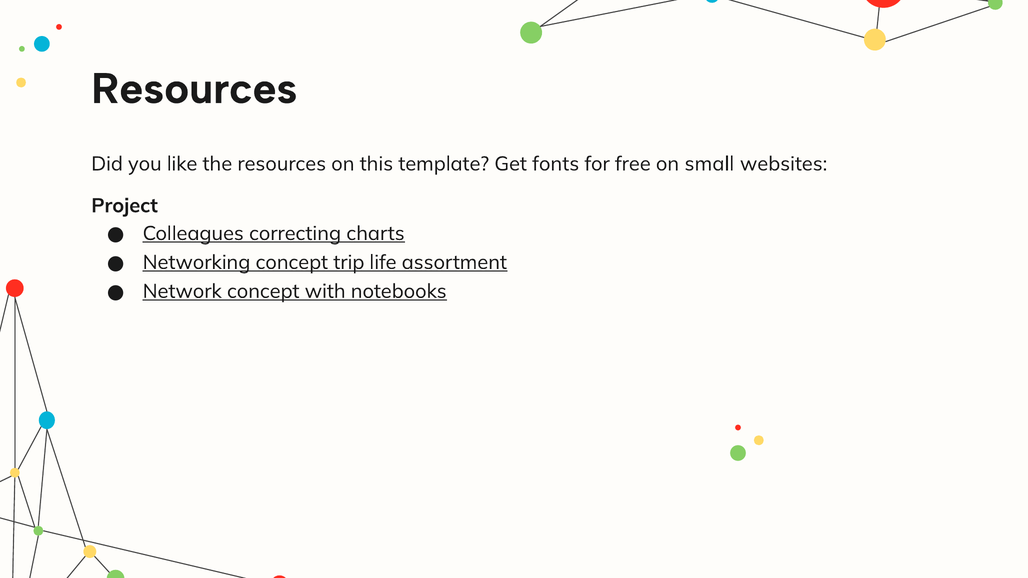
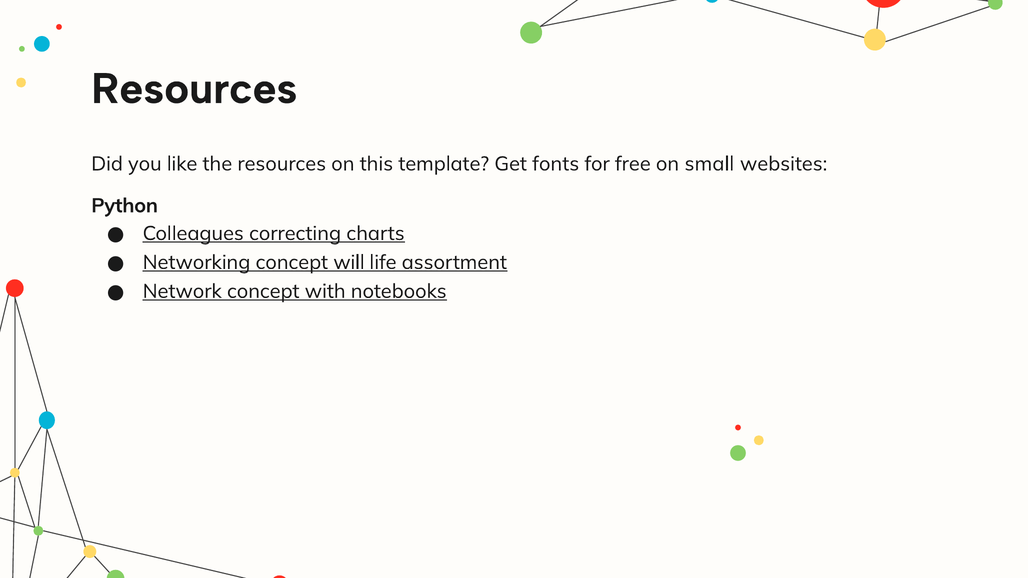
Project: Project -> Python
trip: trip -> will
